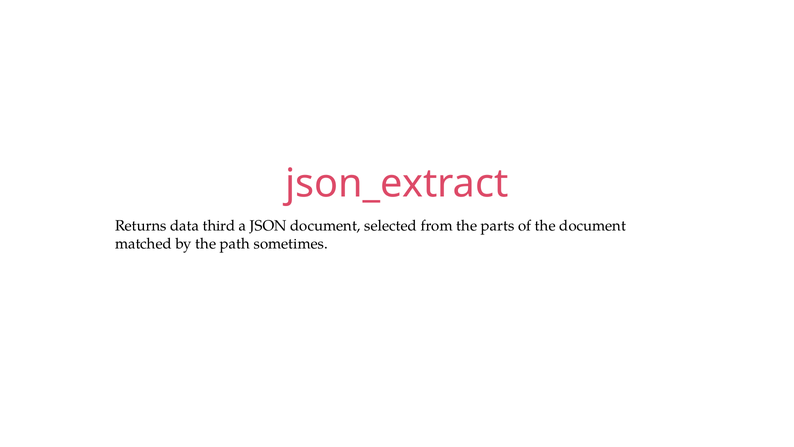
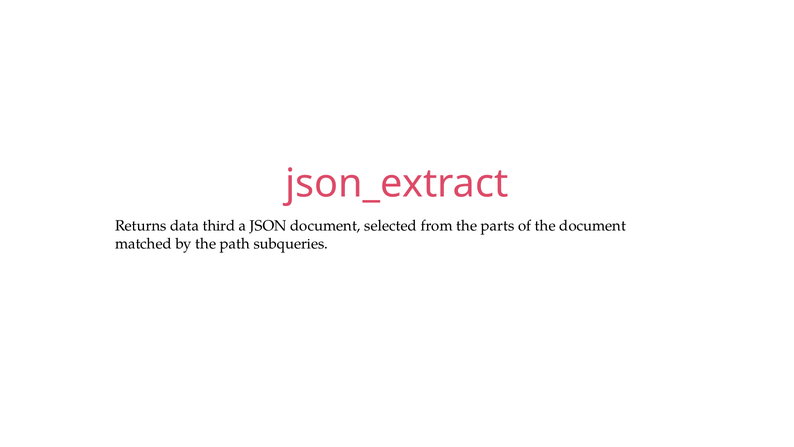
sometimes: sometimes -> subqueries
